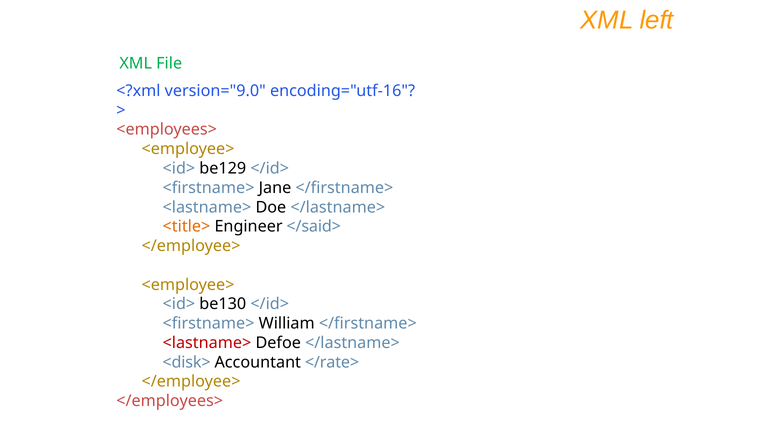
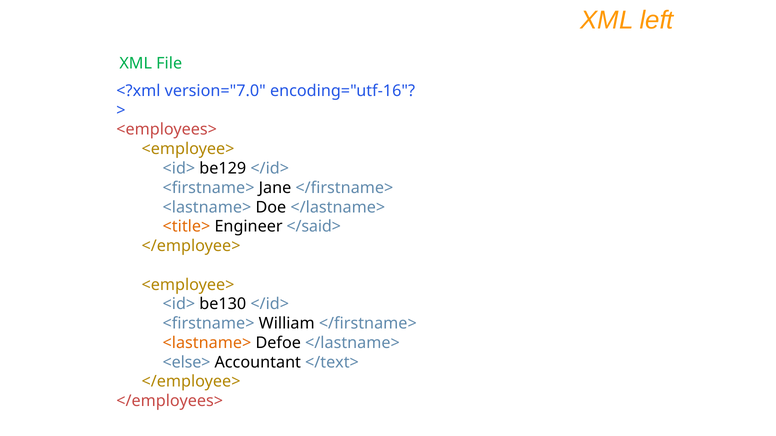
version="9.0: version="9.0 -> version="7.0
<lastname> at (207, 343) colour: red -> orange
<disk>: <disk> -> <else>
</rate>: </rate> -> </text>
